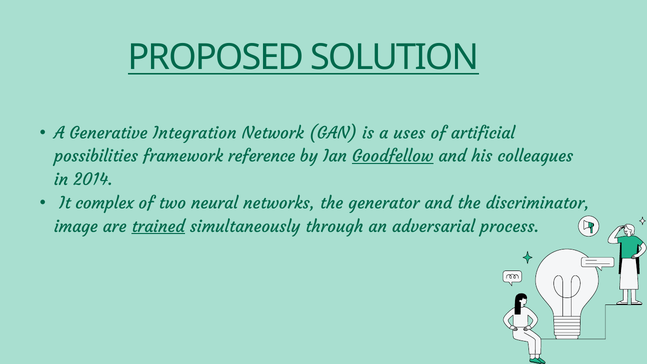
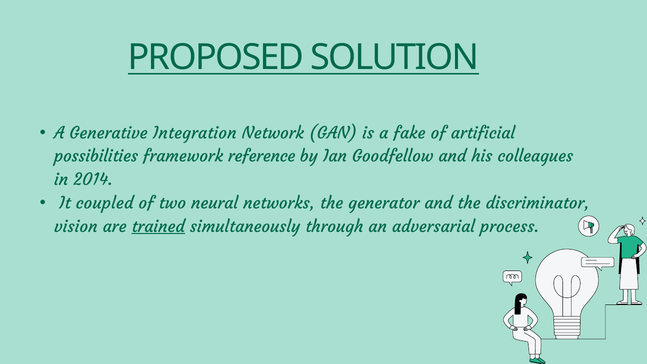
uses: uses -> fake
Goodfellow underline: present -> none
complex: complex -> coupled
image: image -> vision
